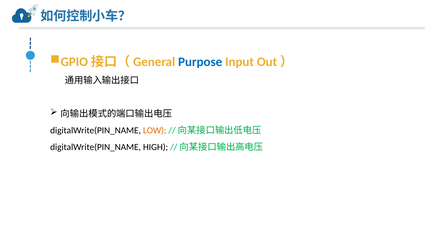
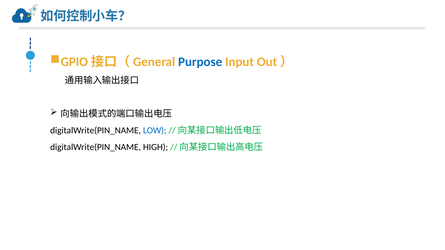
LOW colour: orange -> blue
